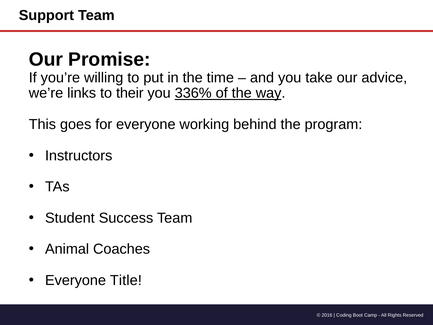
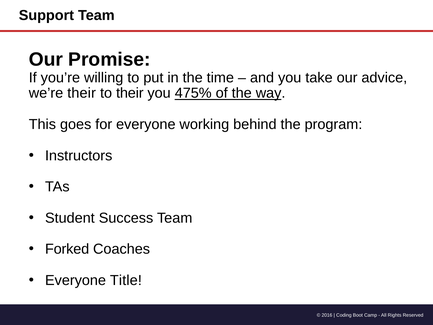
we’re links: links -> their
336%: 336% -> 475%
Animal: Animal -> Forked
